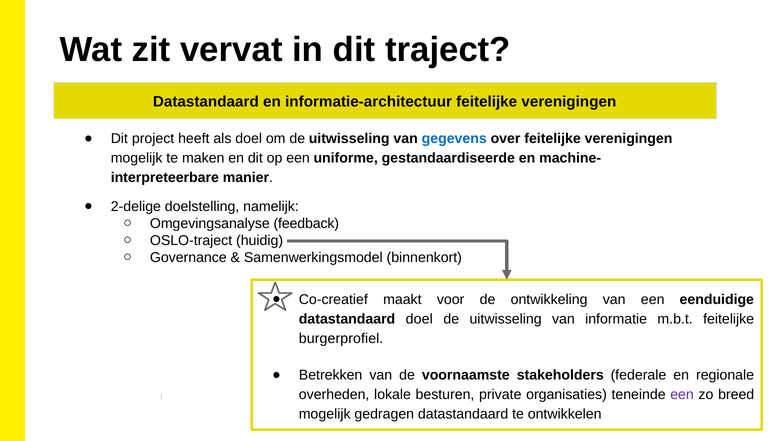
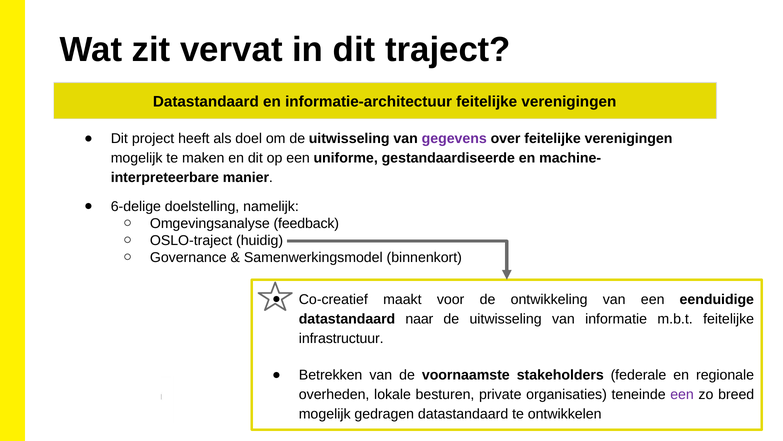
gegevens colour: blue -> purple
2-delige: 2-delige -> 6-delige
datastandaard doel: doel -> naar
burgerprofiel: burgerprofiel -> infrastructuur
